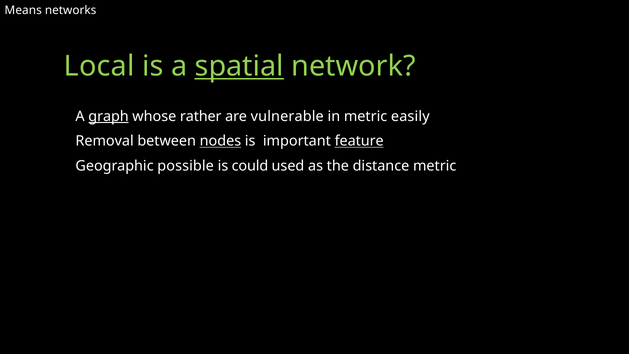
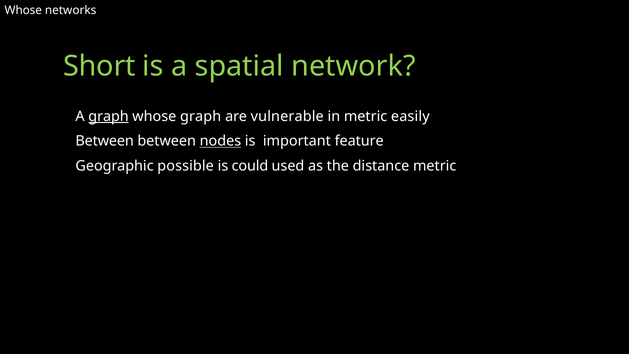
Means at (23, 10): Means -> Whose
Local: Local -> Short
spatial underline: present -> none
whose rather: rather -> graph
Removal at (105, 141): Removal -> Between
feature underline: present -> none
